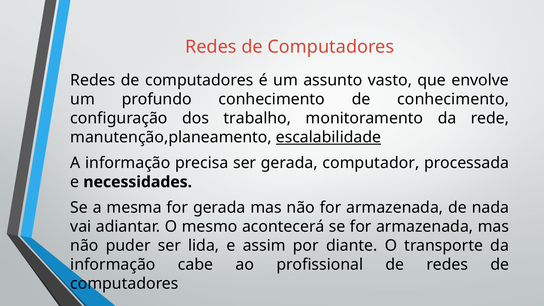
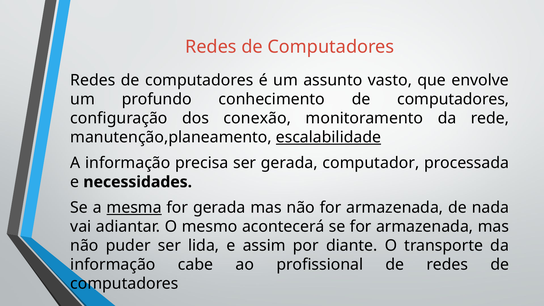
conhecimento de conhecimento: conhecimento -> computadores
trabalho: trabalho -> conexão
mesma underline: none -> present
